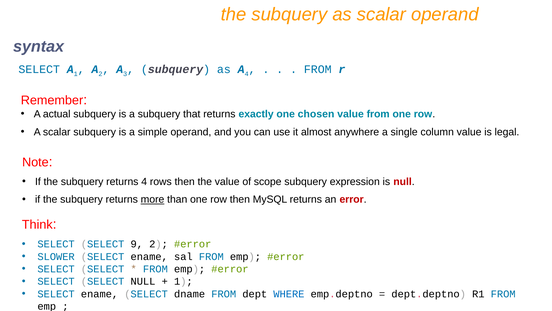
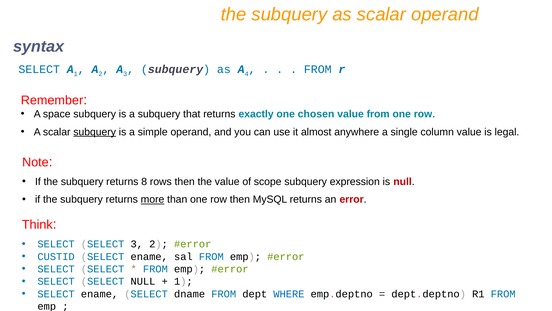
actual: actual -> space
subquery at (95, 132) underline: none -> present
returns 4: 4 -> 8
SELECT 9: 9 -> 3
SLOWER: SLOWER -> CUSTID
